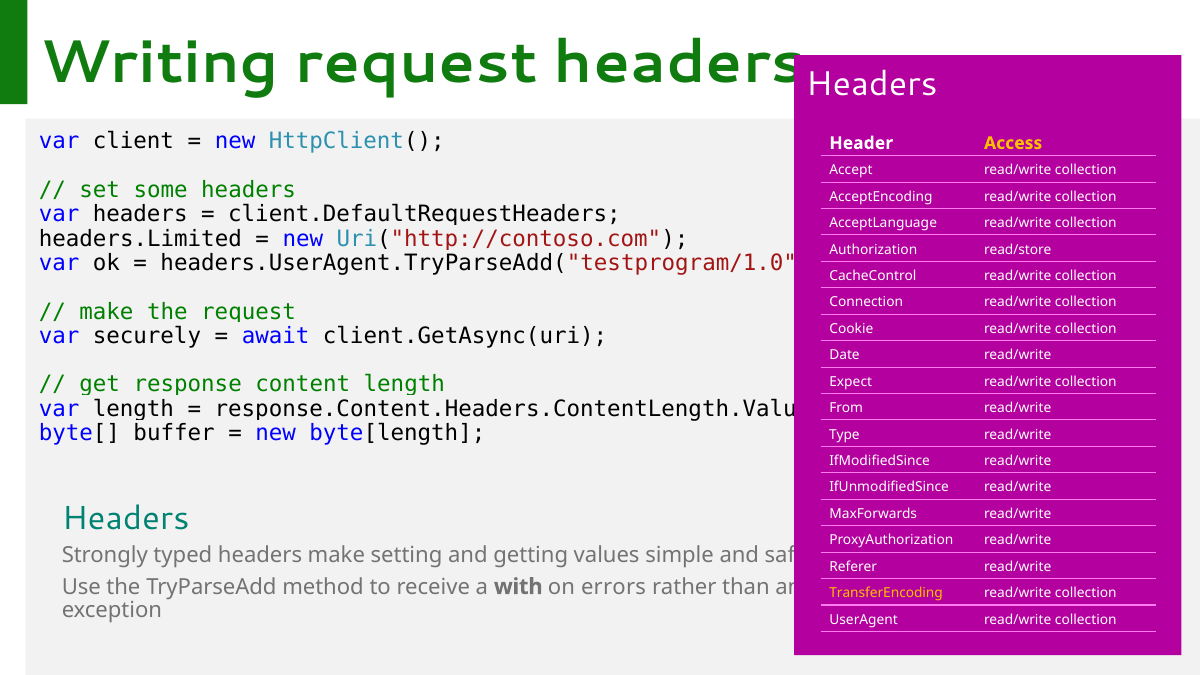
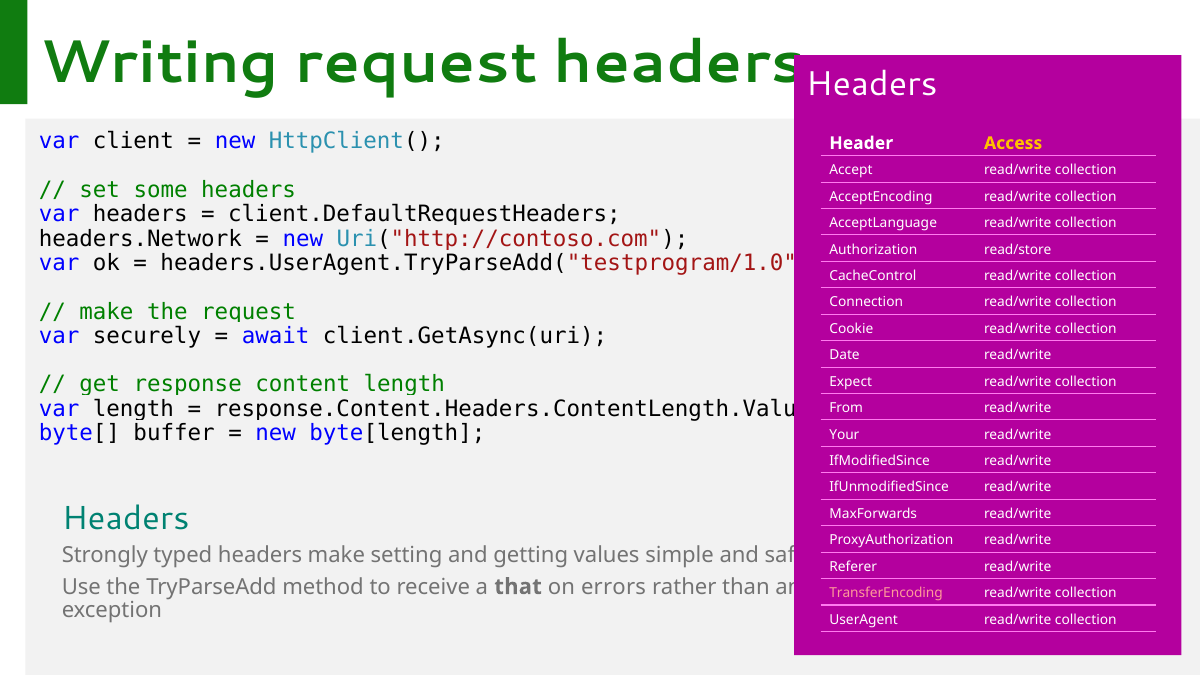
headers.Limited: headers.Limited -> headers.Network
Type: Type -> Your
with: with -> that
TransferEncoding colour: yellow -> pink
